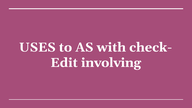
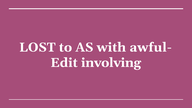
USES: USES -> LOST
check-: check- -> awful-
